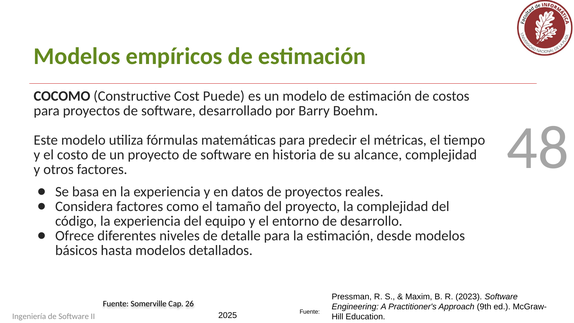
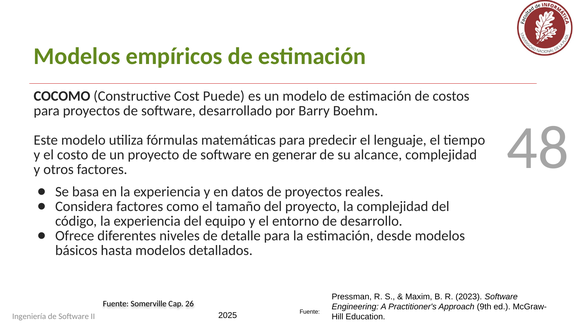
métricas: métricas -> lenguaje
historia: historia -> generar
